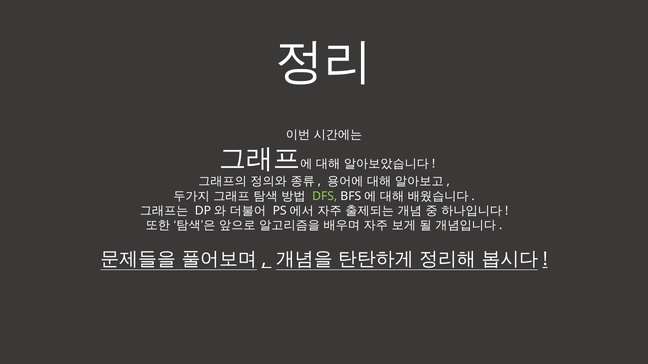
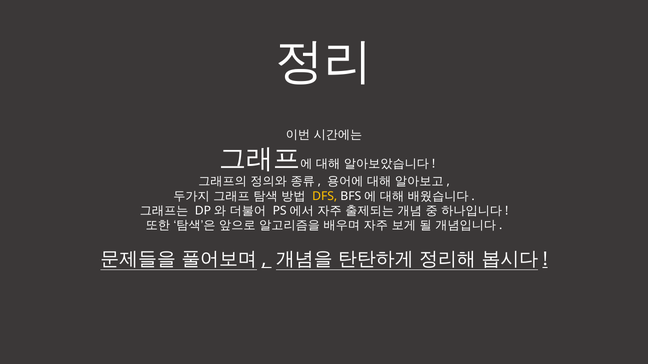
DFS colour: light green -> yellow
